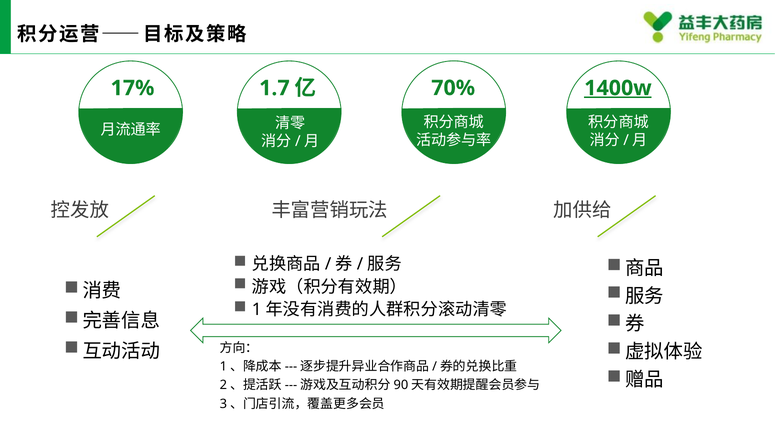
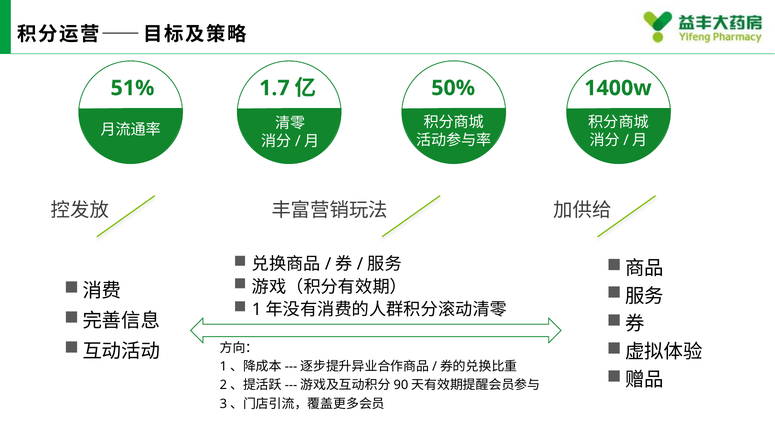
70%: 70% -> 50%
17%: 17% -> 51%
1400w underline: present -> none
